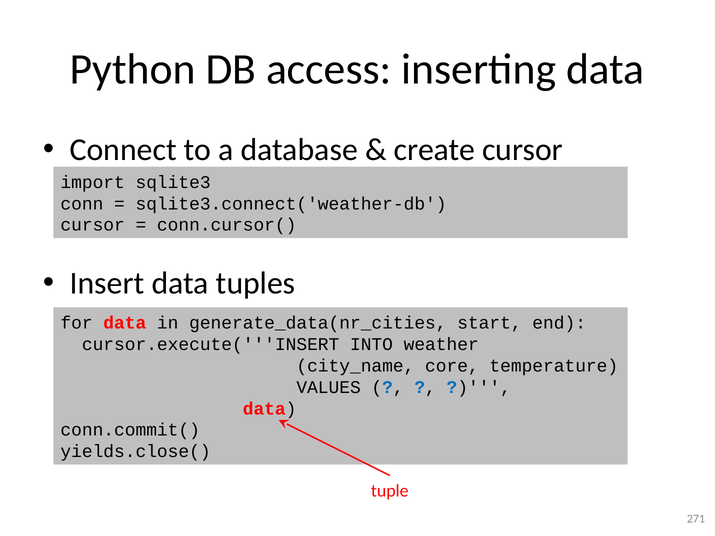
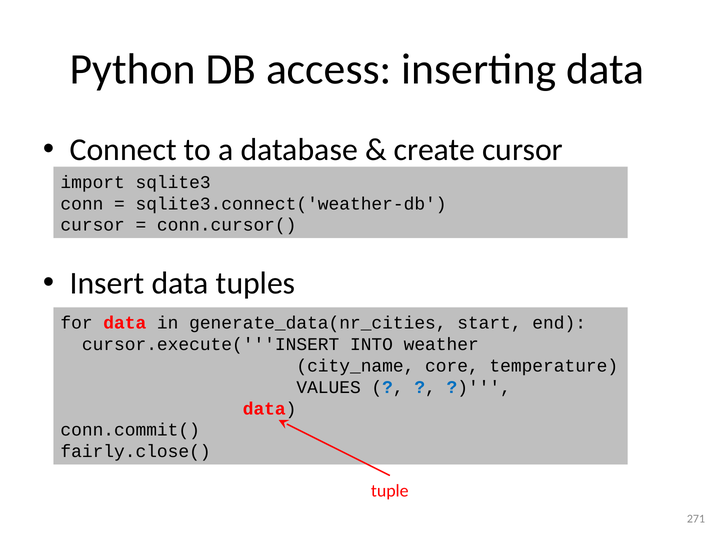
yields.close(: yields.close( -> fairly.close(
